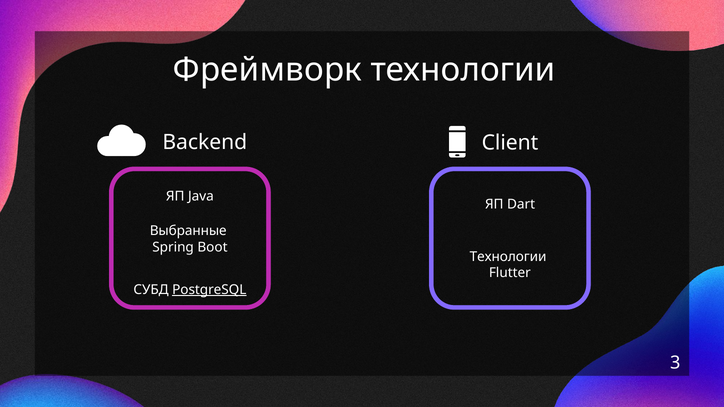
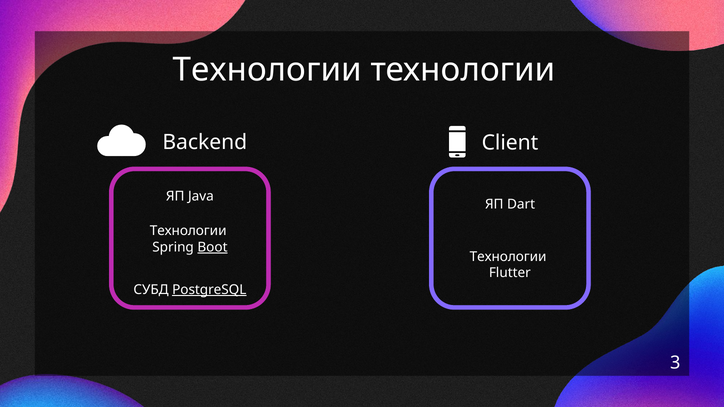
Фреймворк at (267, 70): Фреймворк -> Технологии
Выбранные at (188, 231): Выбранные -> Технологии
Boot underline: none -> present
